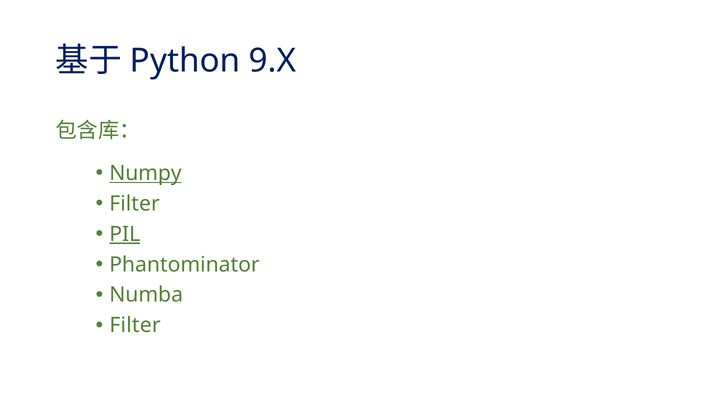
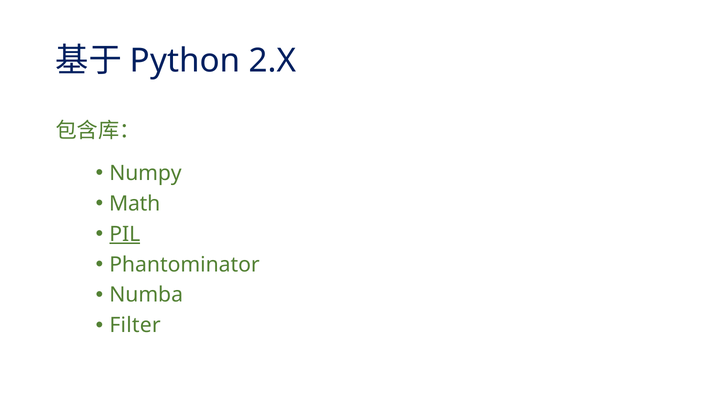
9.X: 9.X -> 2.X
Numpy underline: present -> none
Filter at (135, 204): Filter -> Math
